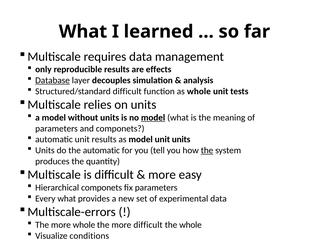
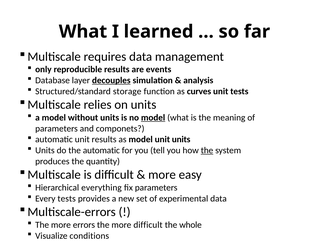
effects: effects -> events
Database underline: present -> none
decouples underline: none -> present
Structured/standard difficult: difficult -> storage
as whole: whole -> curves
Hierarchical componets: componets -> everything
Every what: what -> tests
more whole: whole -> errors
